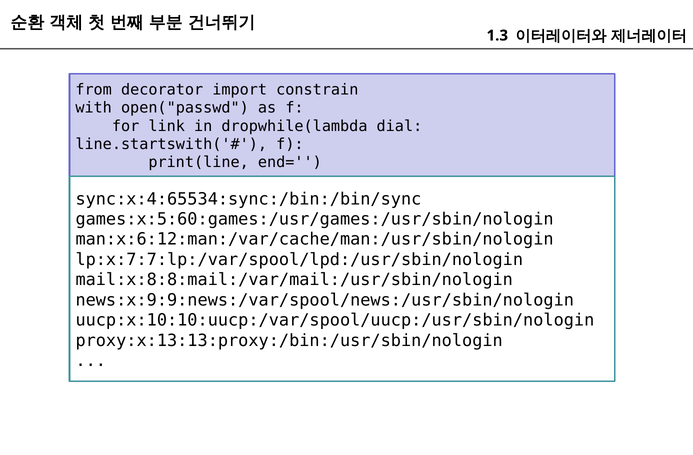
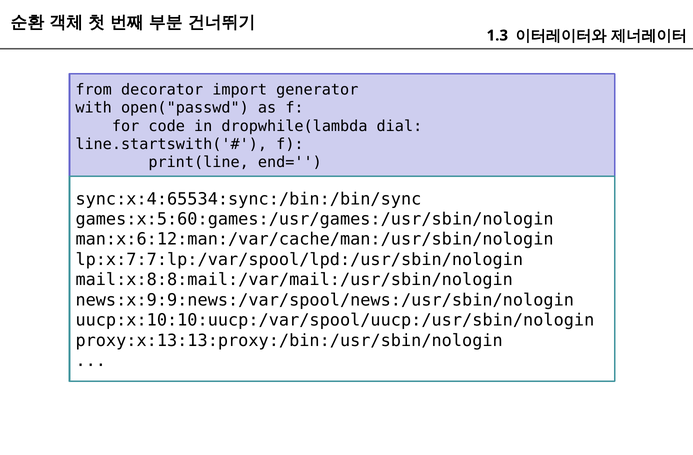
constrain: constrain -> generator
link: link -> code
